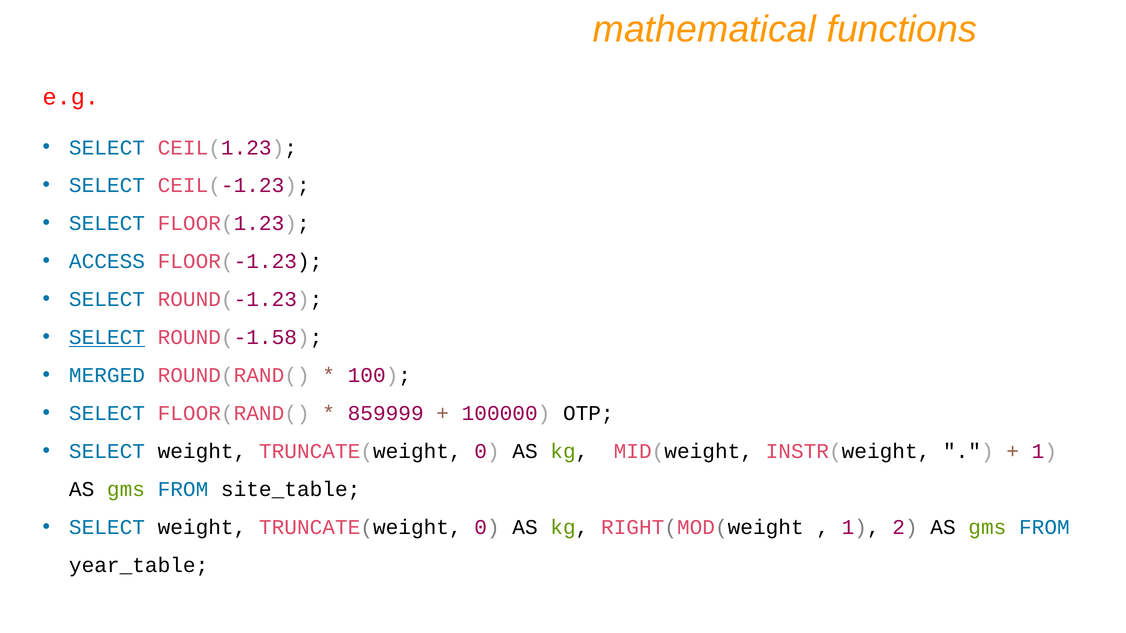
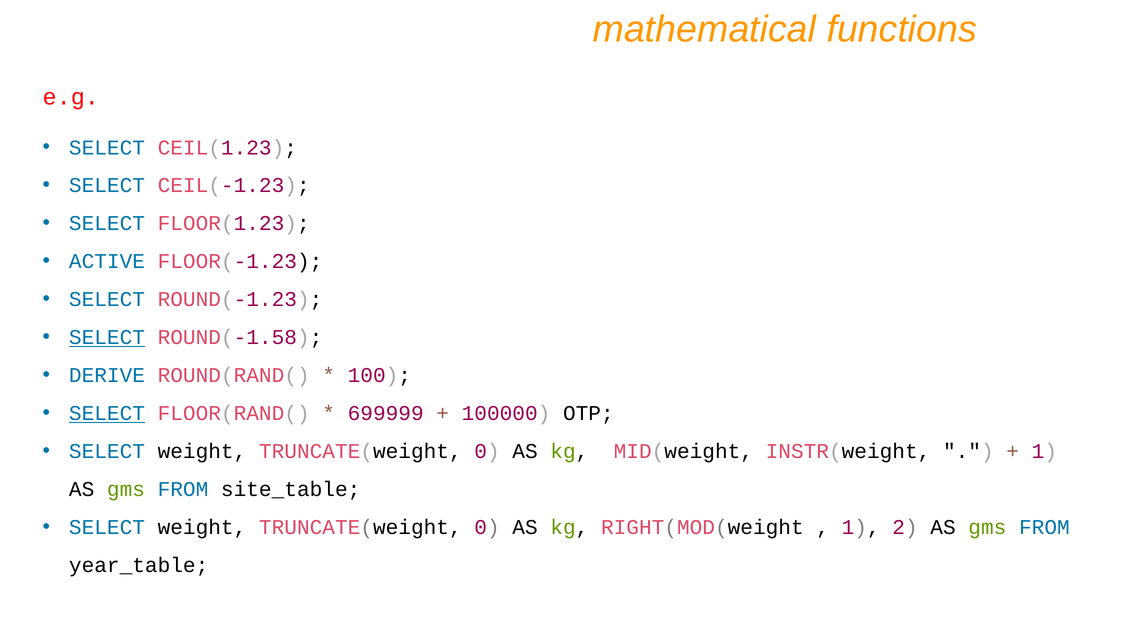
ACCESS: ACCESS -> ACTIVE
MERGED: MERGED -> DERIVE
SELECT at (107, 414) underline: none -> present
859999: 859999 -> 699999
